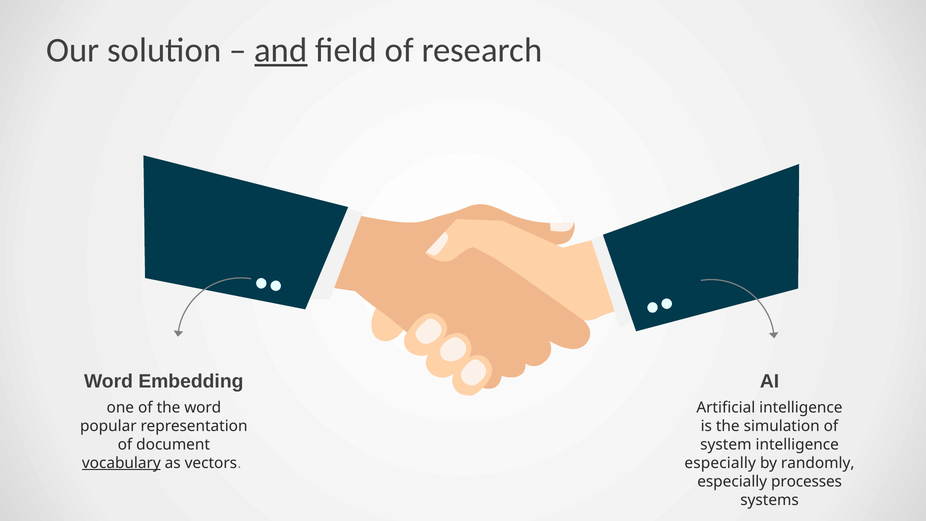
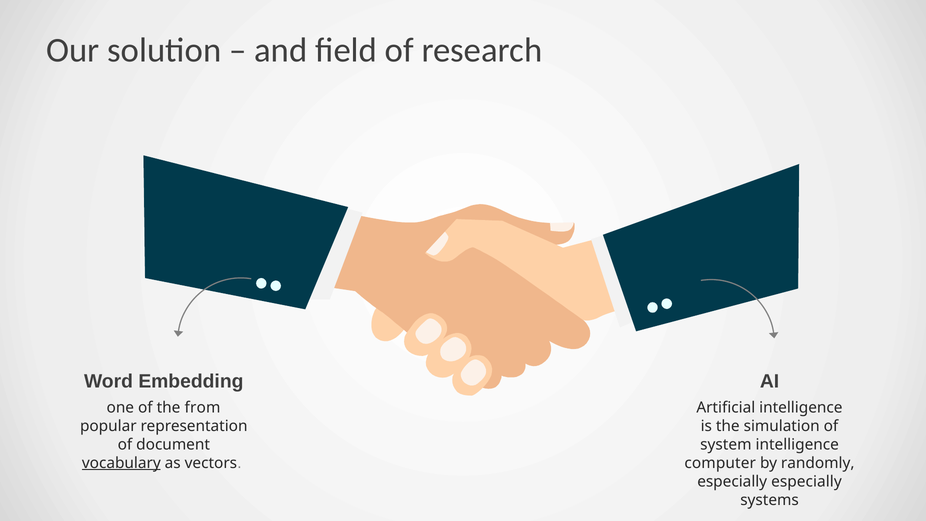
and underline: present -> none
the word: word -> from
especially at (720, 463): especially -> computer
especially processes: processes -> especially
